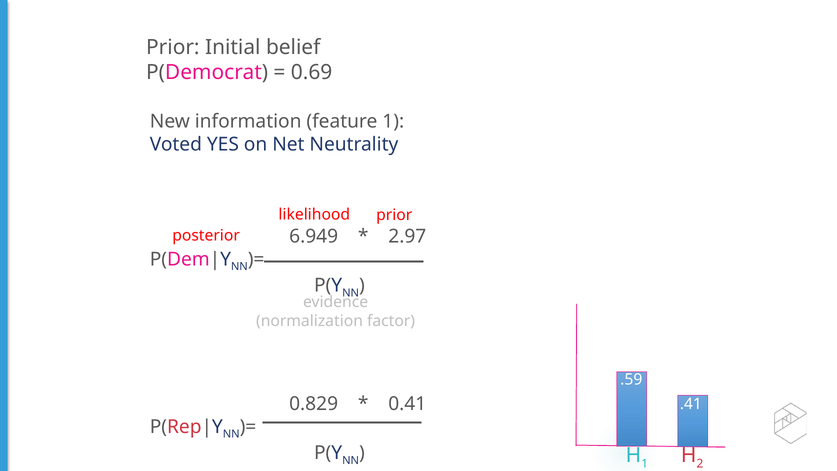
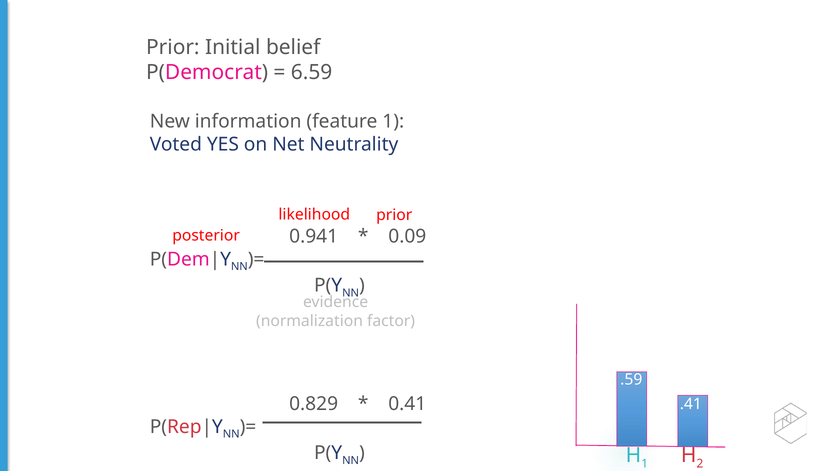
0.69: 0.69 -> 6.59
6.949: 6.949 -> 0.941
2.97: 2.97 -> 0.09
